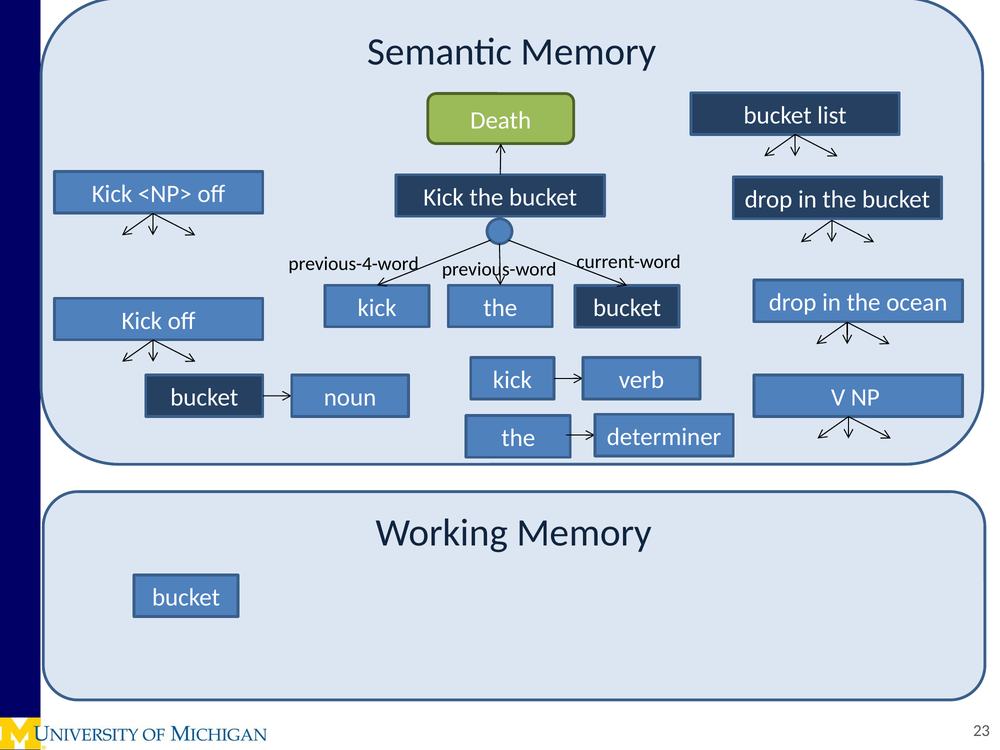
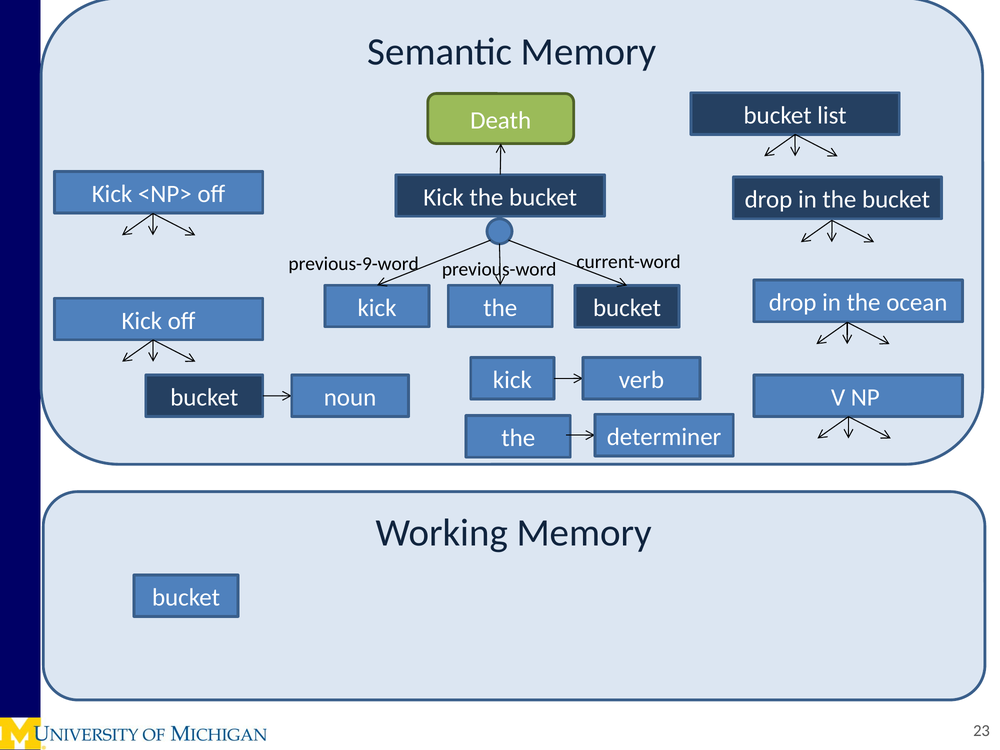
previous-4-word: previous-4-word -> previous-9-word
